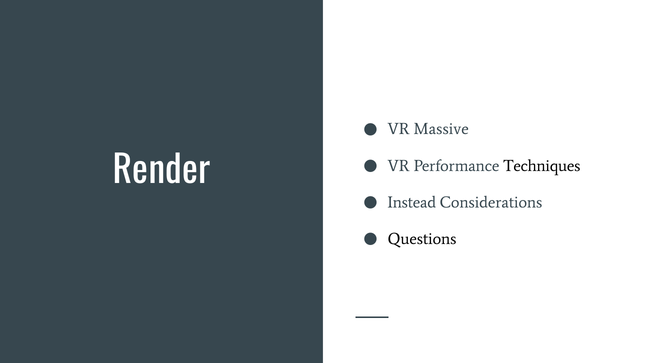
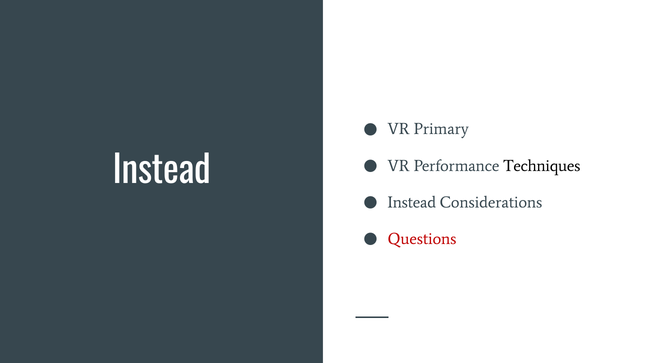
Massive: Massive -> Primary
Render at (162, 171): Render -> Instead
Questions colour: black -> red
